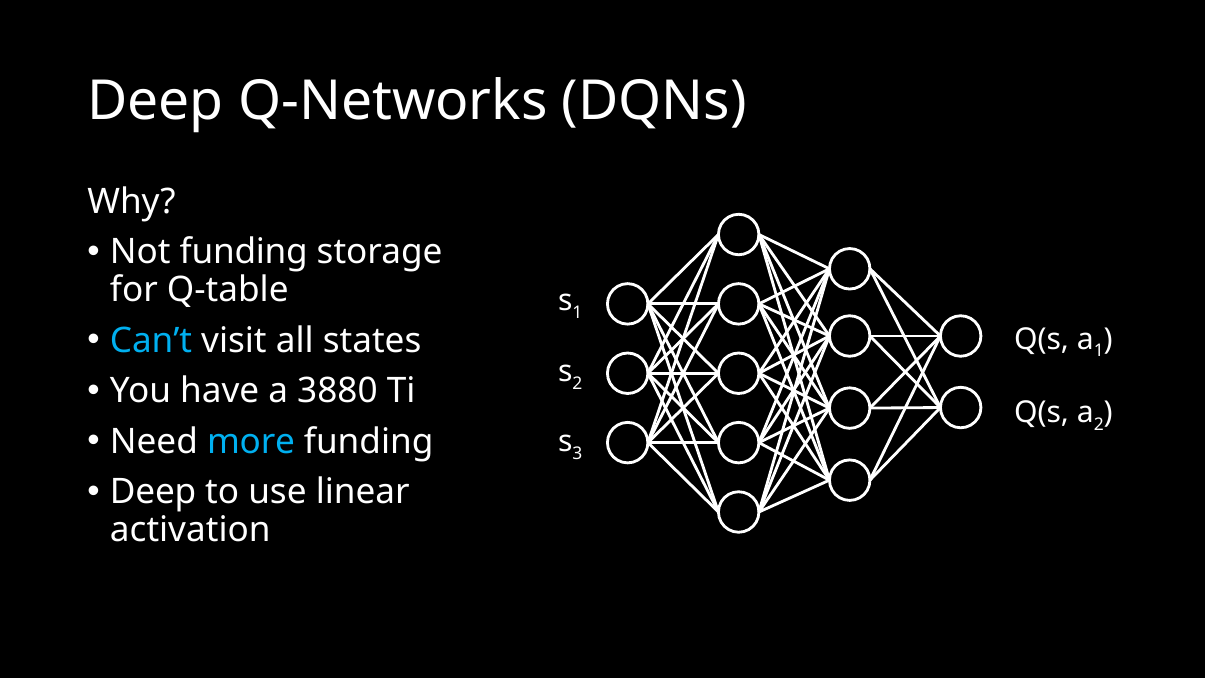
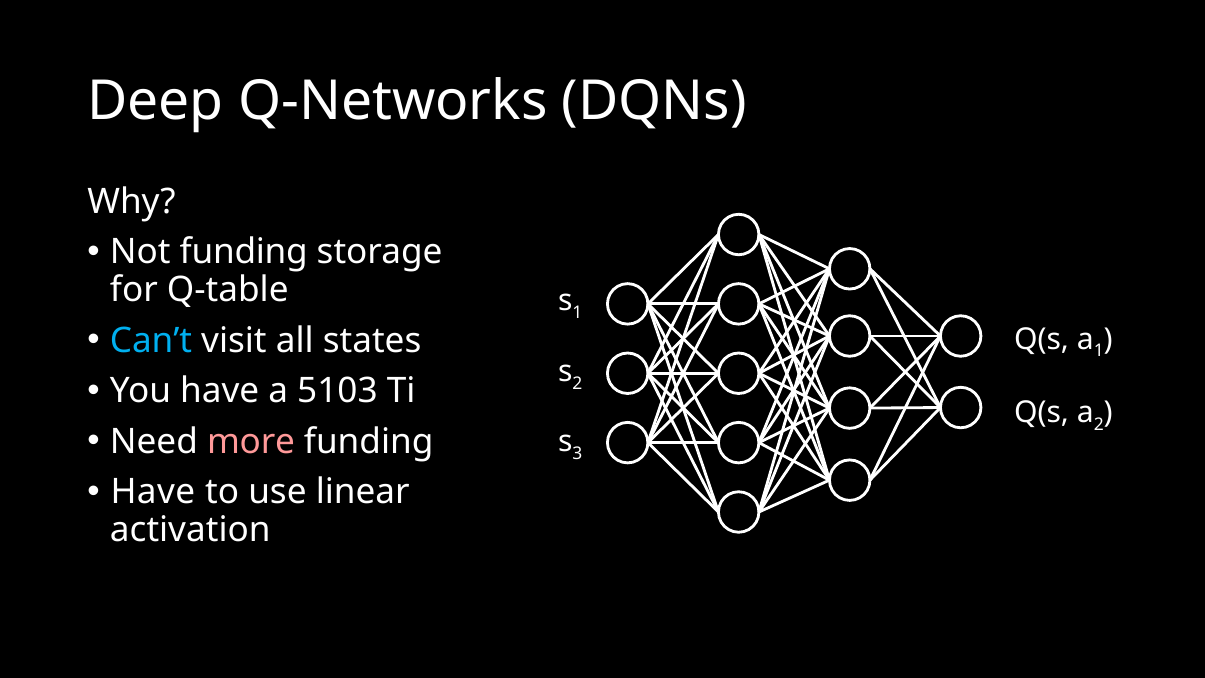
3880: 3880 -> 5103
more colour: light blue -> pink
Deep at (153, 492): Deep -> Have
